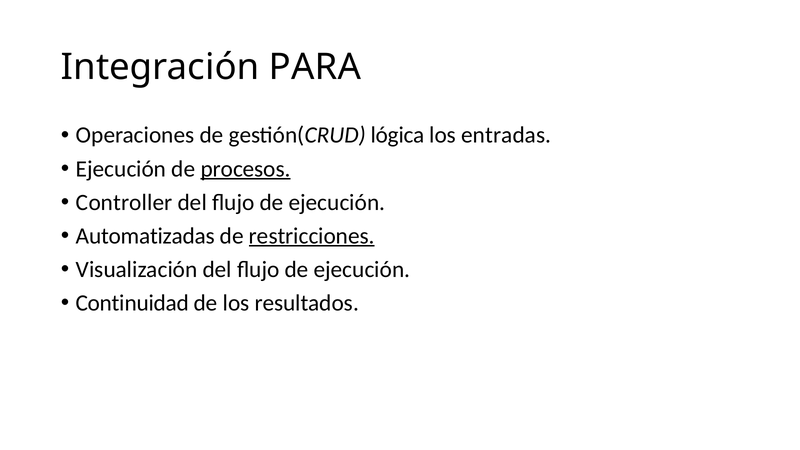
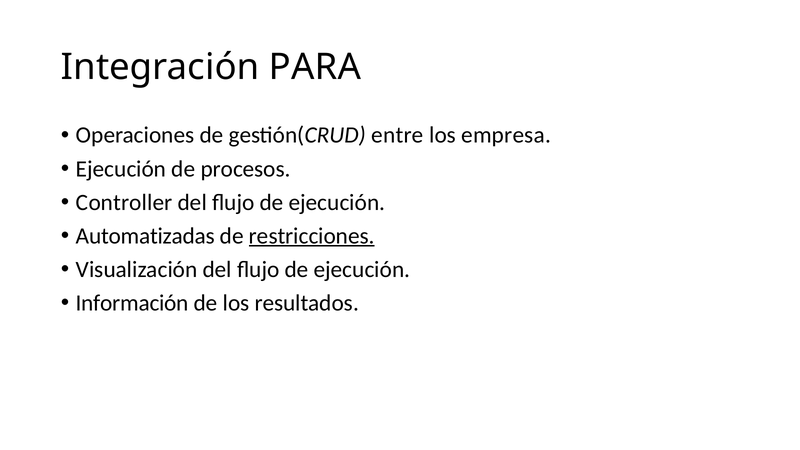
lógica: lógica -> entre
entradas: entradas -> empresa
procesos underline: present -> none
Continuidad: Continuidad -> Información
